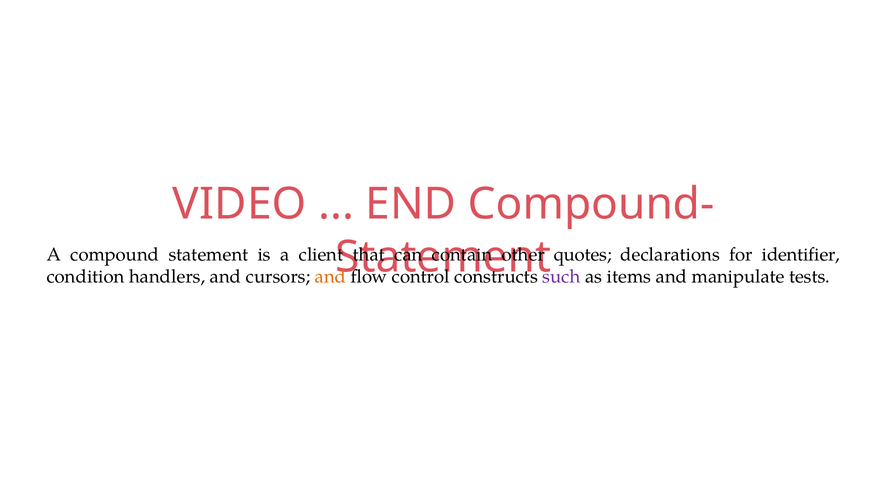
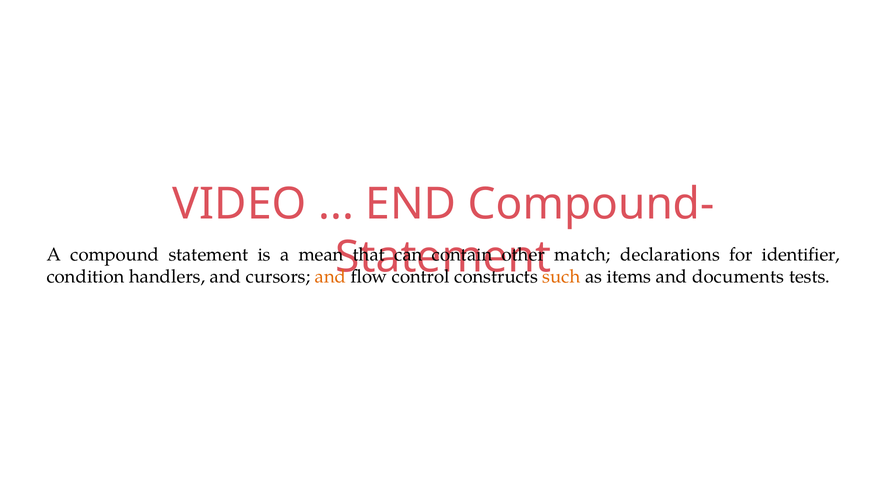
client: client -> mean
quotes: quotes -> match
such colour: purple -> orange
manipulate: manipulate -> documents
